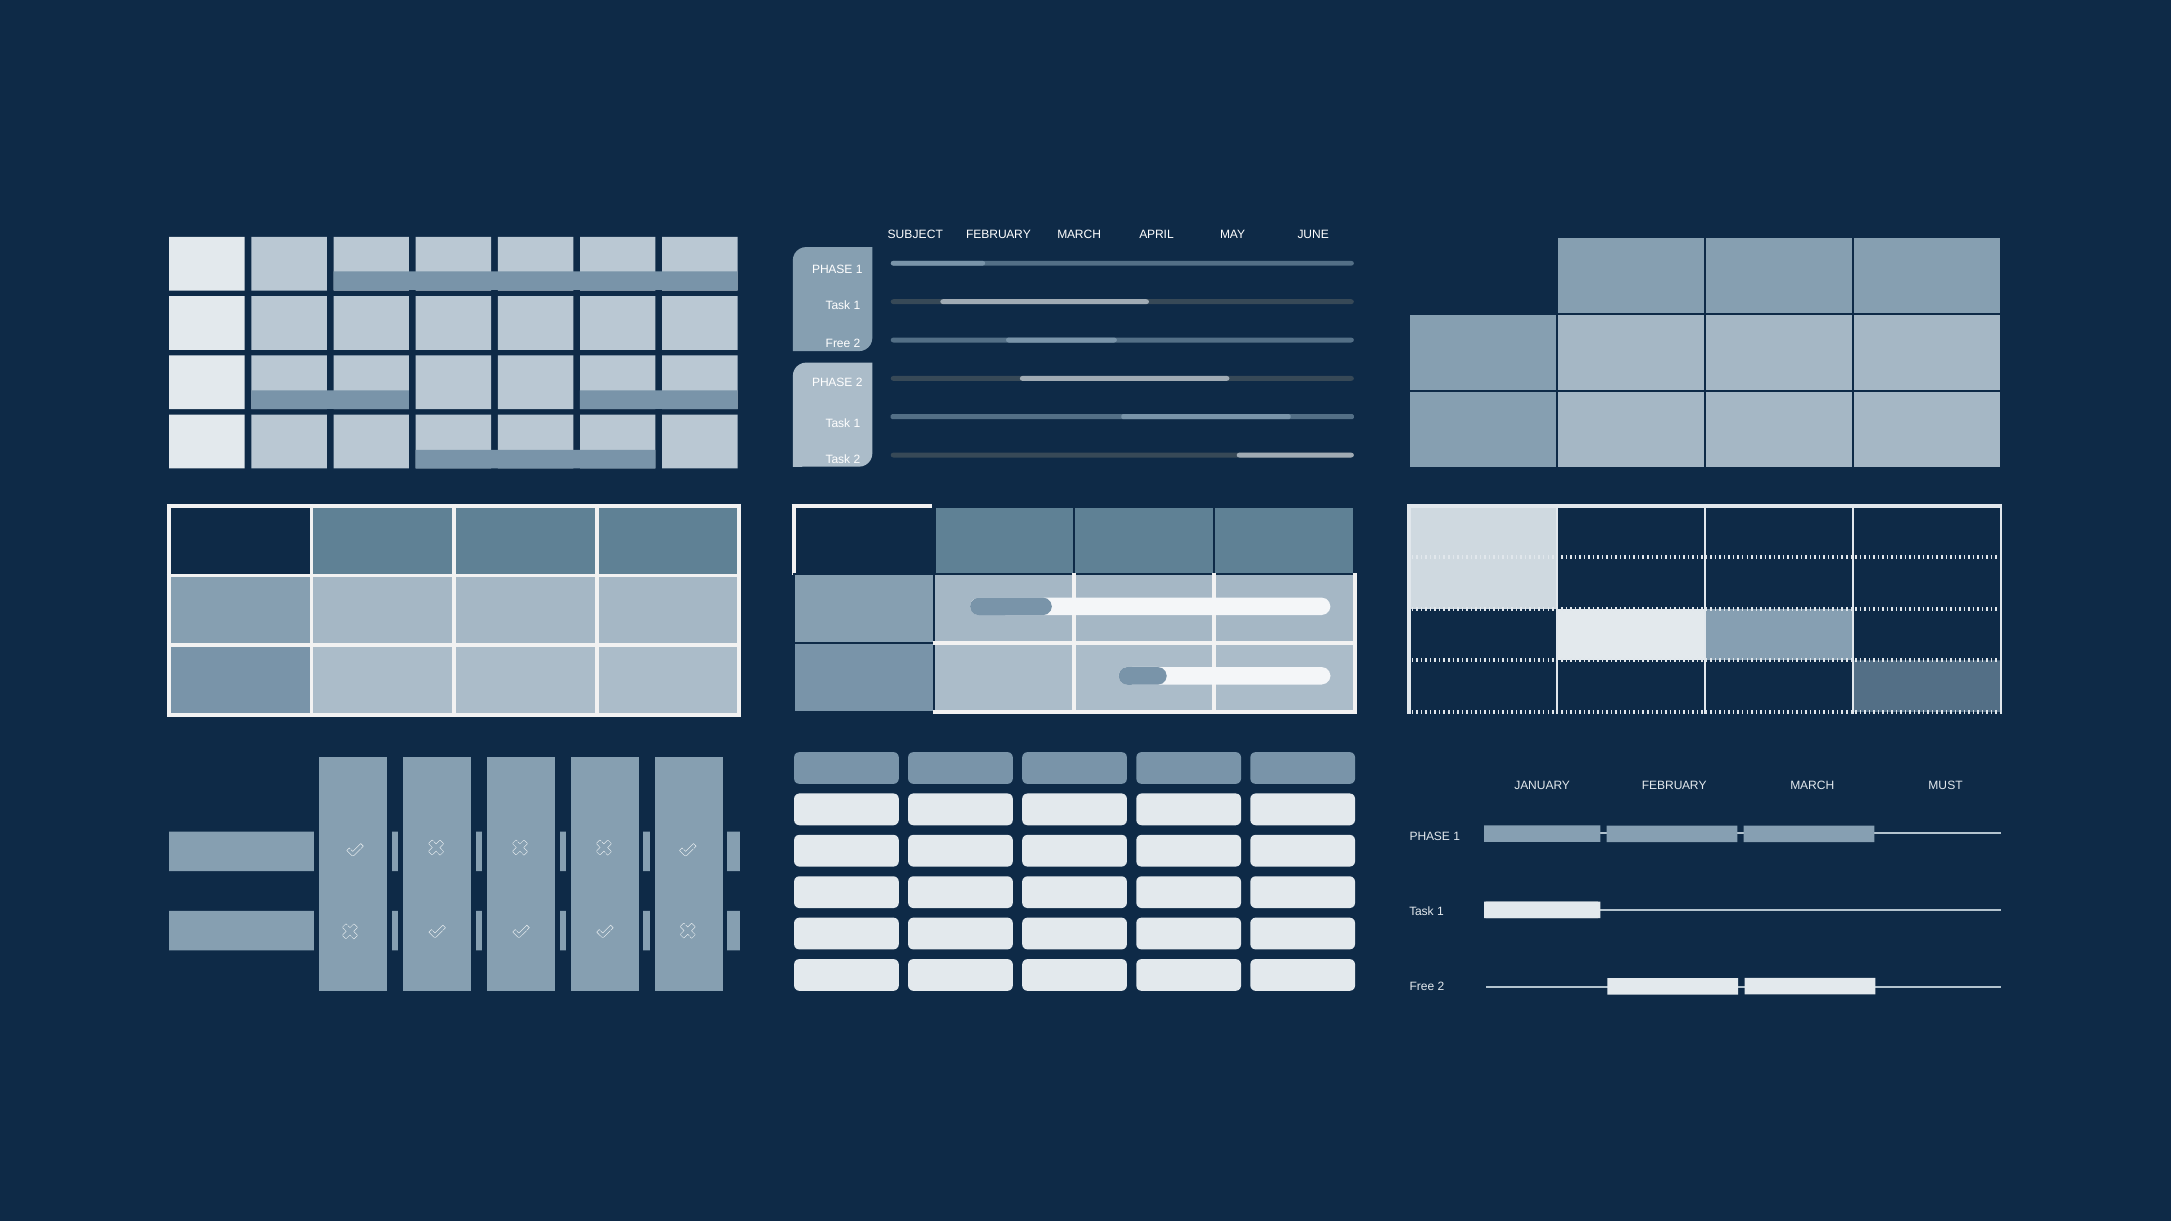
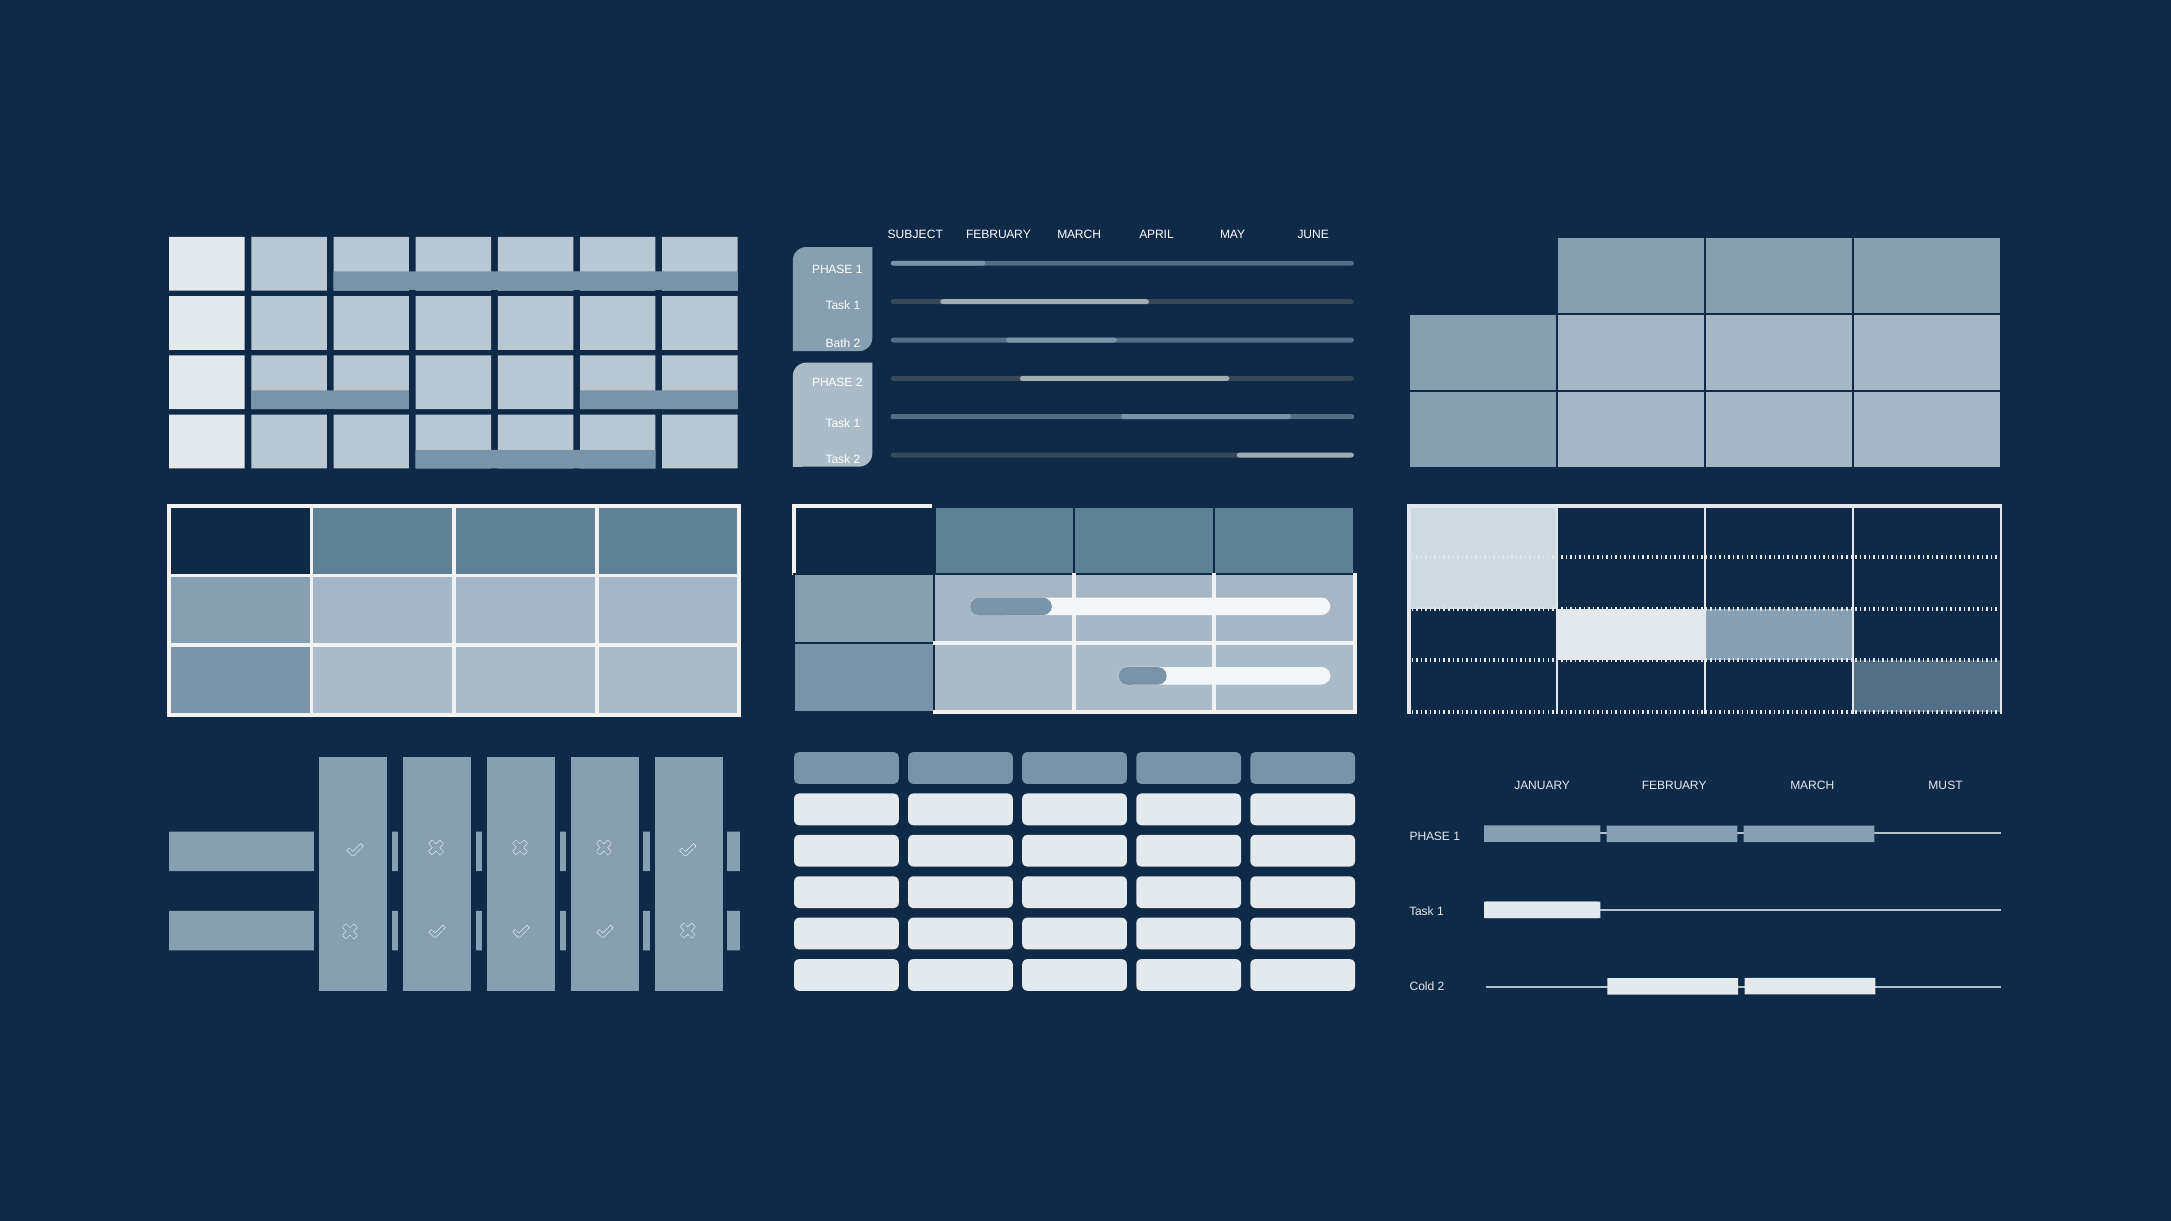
Free at (838, 344): Free -> Bath
Free at (1422, 987): Free -> Cold
